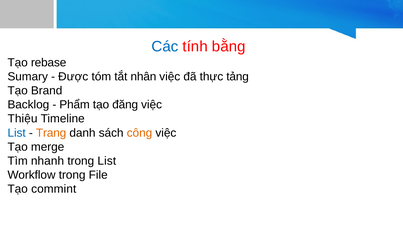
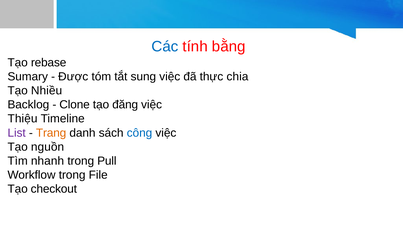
nhân: nhân -> sung
tảng: tảng -> chia
Brand: Brand -> Nhiều
Phẩm: Phẩm -> Clone
List at (17, 133) colour: blue -> purple
công colour: orange -> blue
merge: merge -> nguồn
trong List: List -> Pull
commint: commint -> checkout
